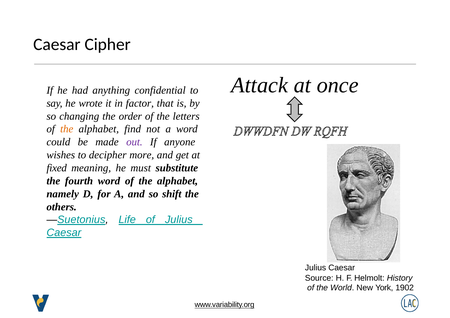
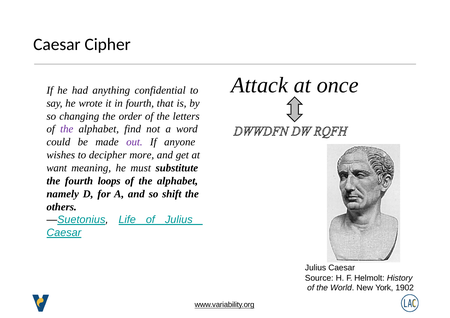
in factor: factor -> fourth
the at (67, 129) colour: orange -> purple
fixed: fixed -> want
fourth word: word -> loops
